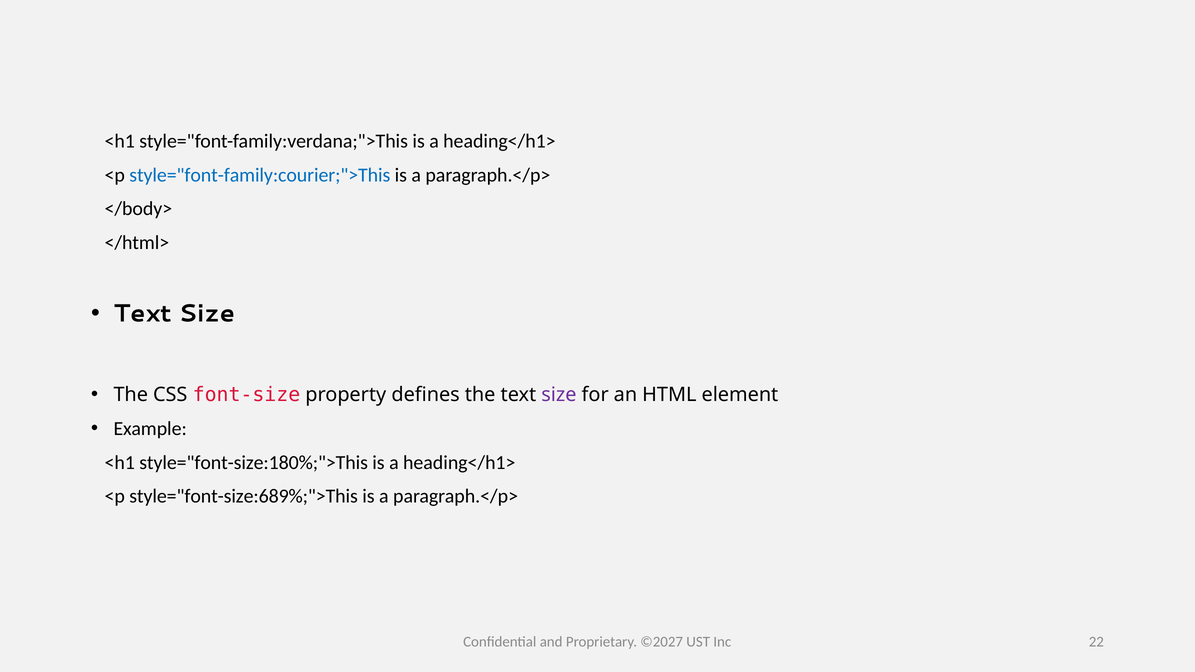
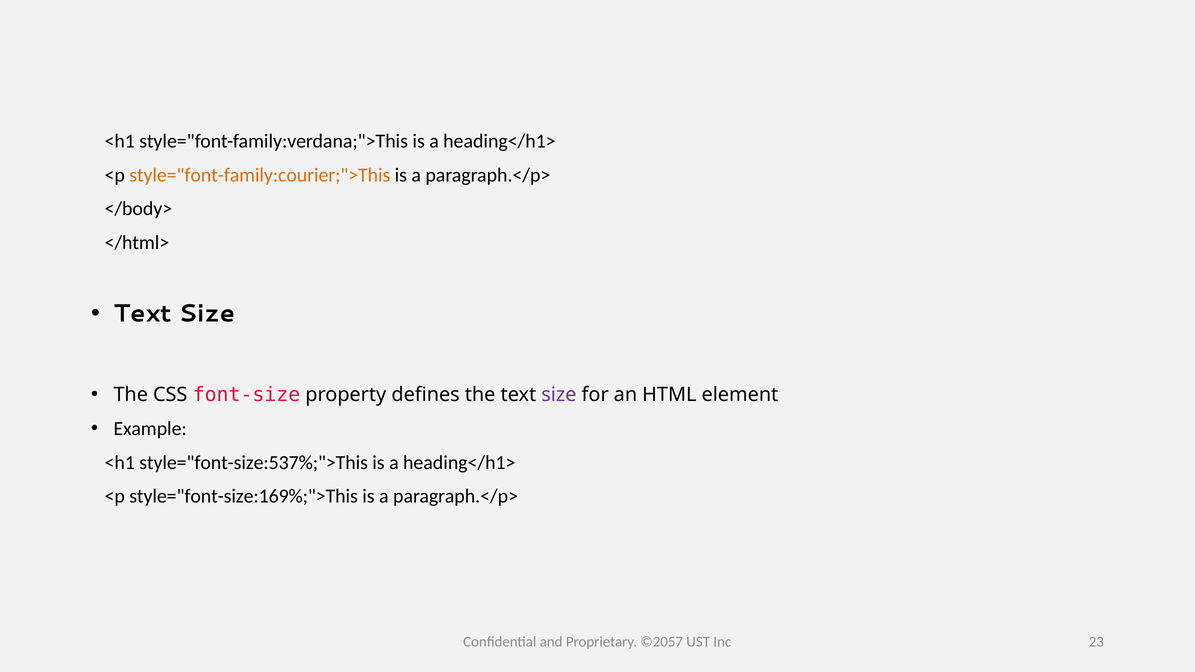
style="font-family:courier;">This colour: blue -> orange
style="font-size:180%;">This: style="font-size:180%;">This -> style="font-size:537%;">This
style="font-size:689%;">This: style="font-size:689%;">This -> style="font-size:169%;">This
©2027: ©2027 -> ©2057
22: 22 -> 23
